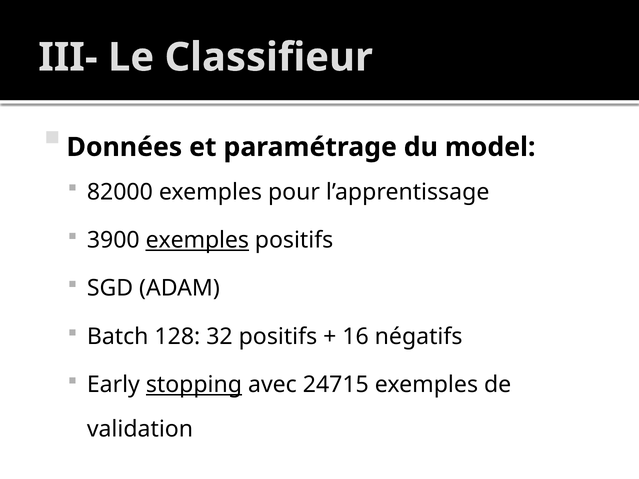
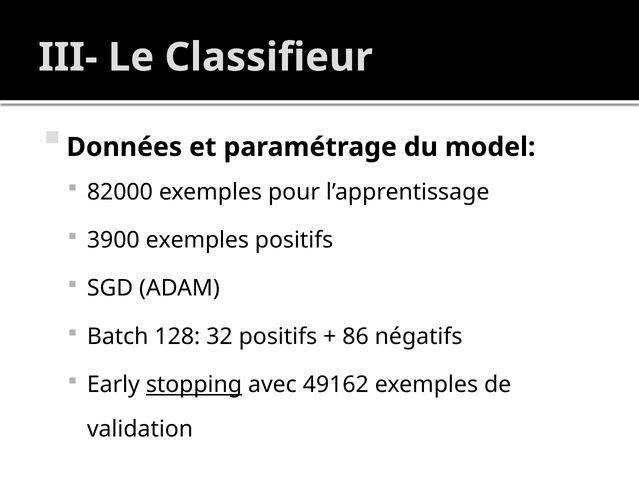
exemples at (197, 240) underline: present -> none
16: 16 -> 86
24715: 24715 -> 49162
